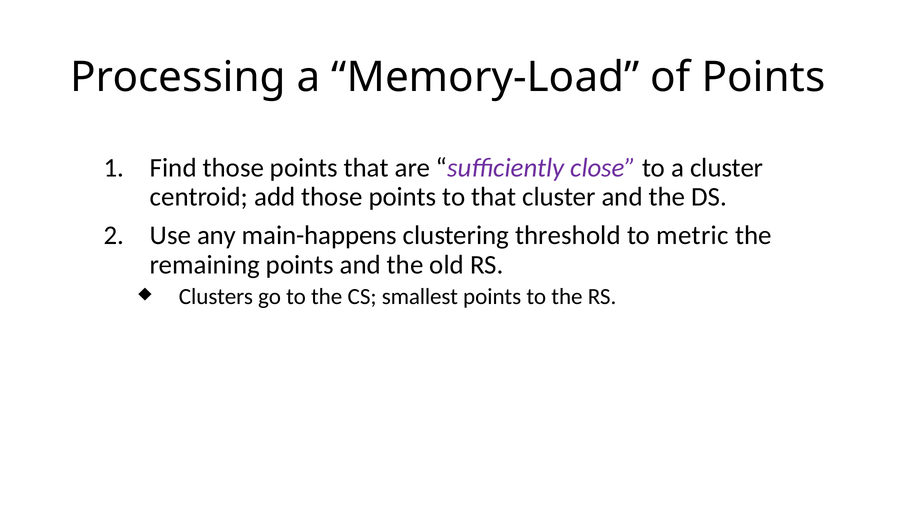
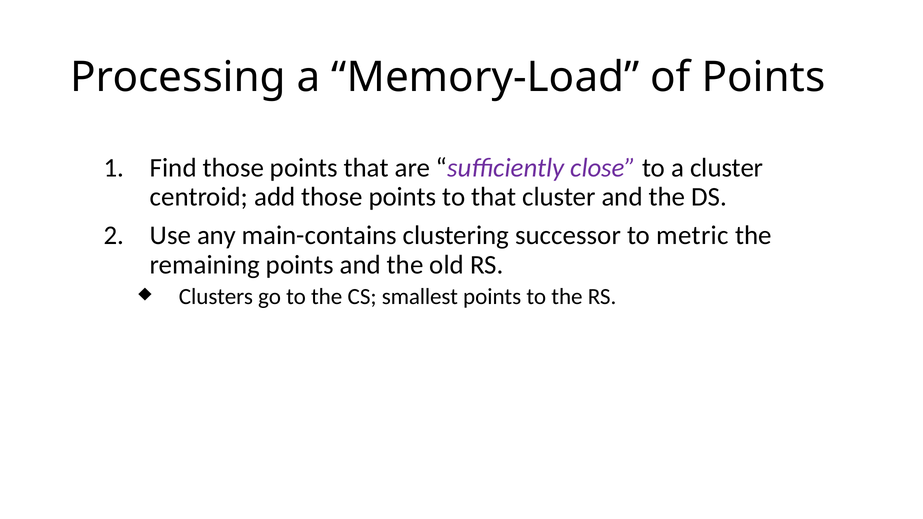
main-happens: main-happens -> main-contains
threshold: threshold -> successor
